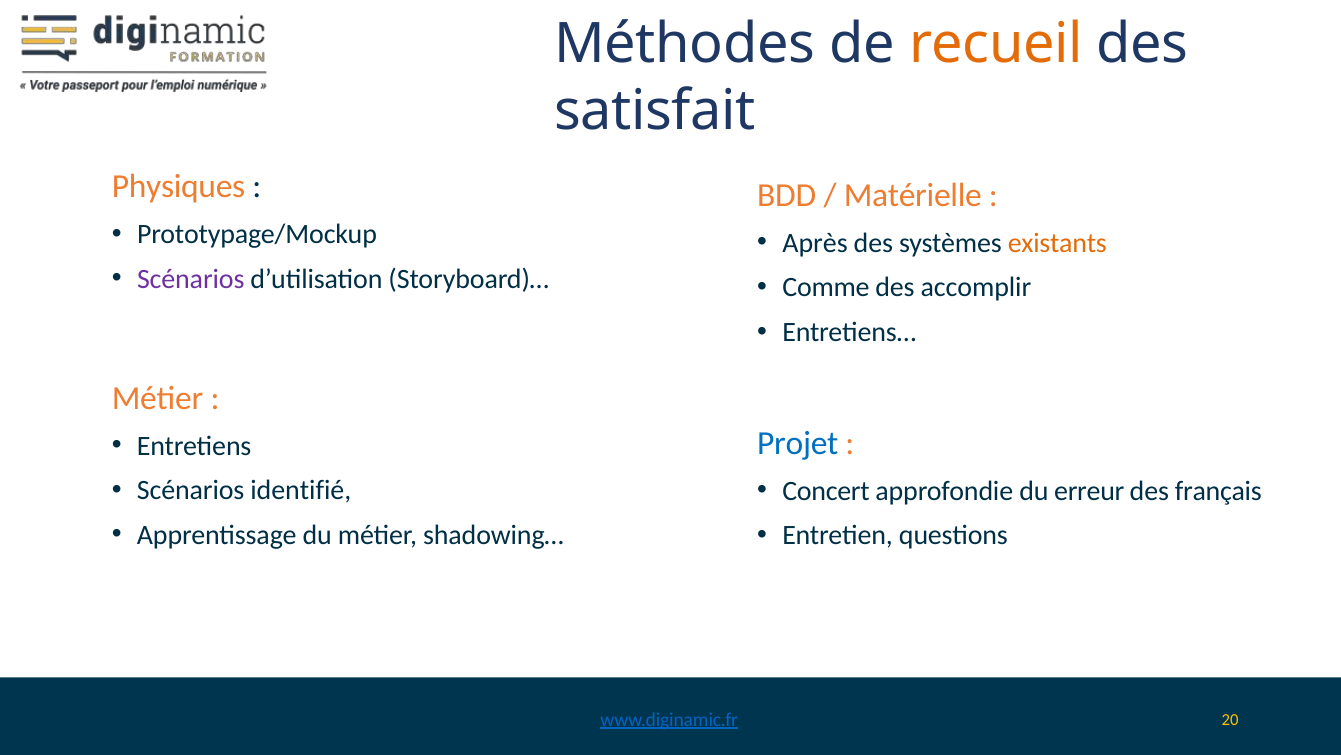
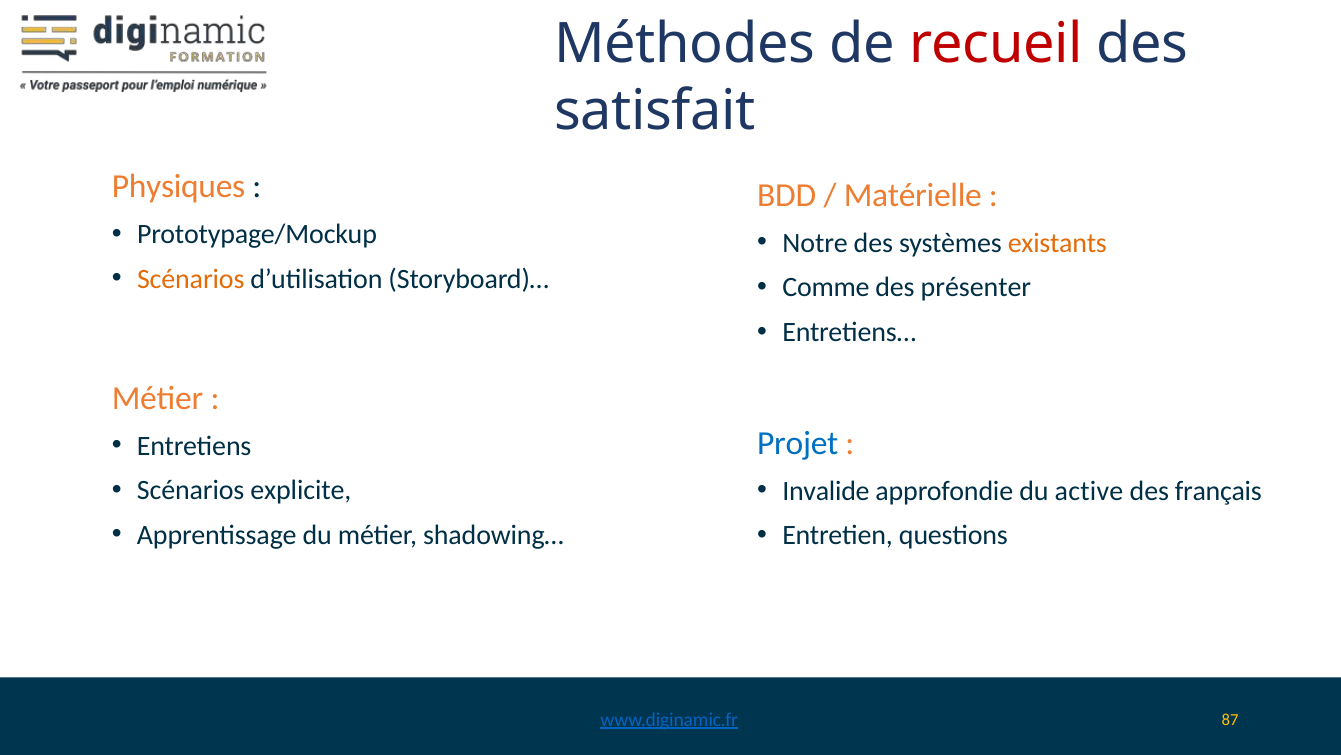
recueil colour: orange -> red
Après: Après -> Notre
Scénarios at (191, 279) colour: purple -> orange
accomplir: accomplir -> présenter
identifié: identifié -> explicite
Concert: Concert -> Invalide
erreur: erreur -> active
20: 20 -> 87
